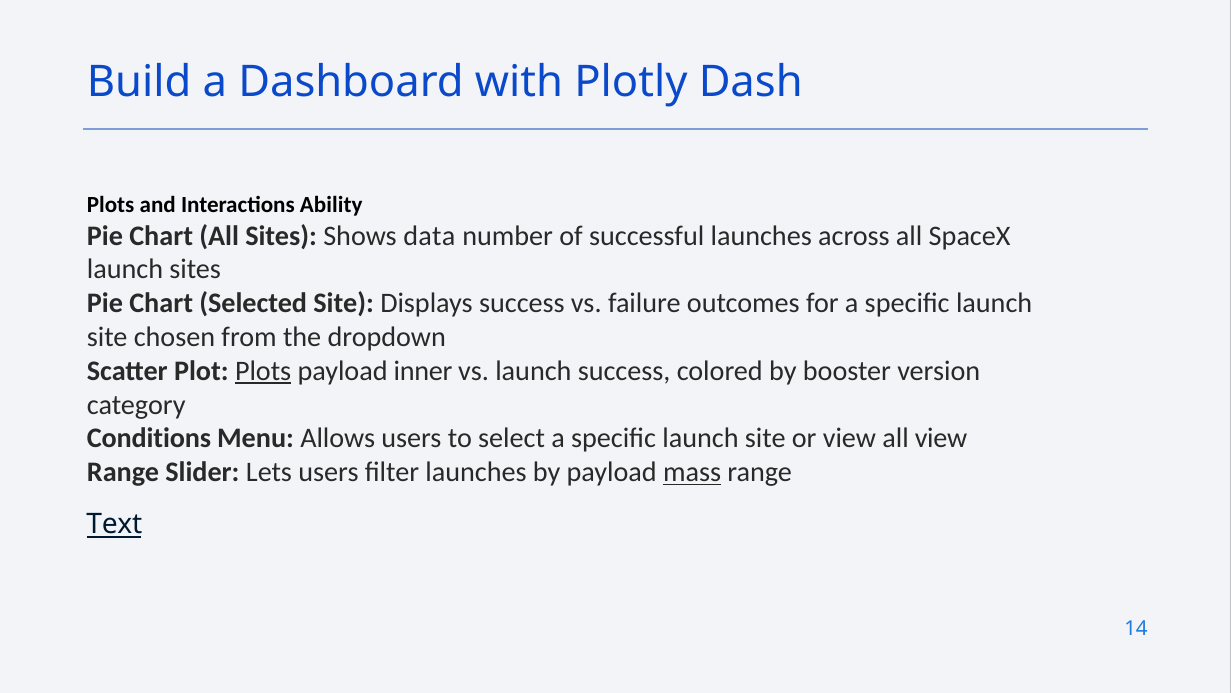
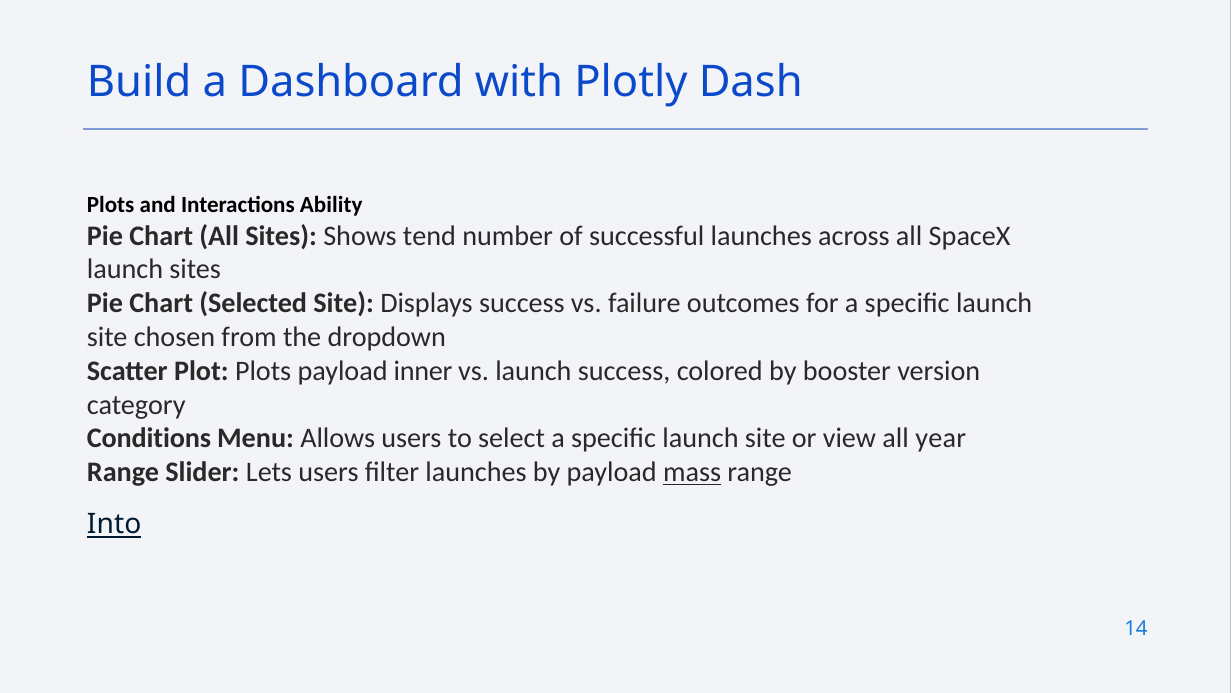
data: data -> tend
Plots at (263, 371) underline: present -> none
all view: view -> year
Text: Text -> Into
